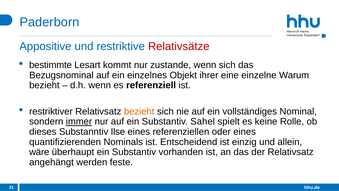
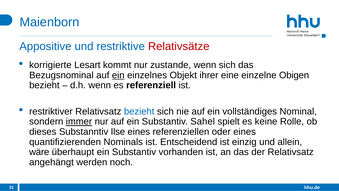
Paderborn: Paderborn -> Maienborn
bestimmte: bestimmte -> korrigierte
ein at (118, 75) underline: none -> present
Warum: Warum -> Obigen
bezieht at (139, 111) colour: orange -> blue
feste: feste -> noch
